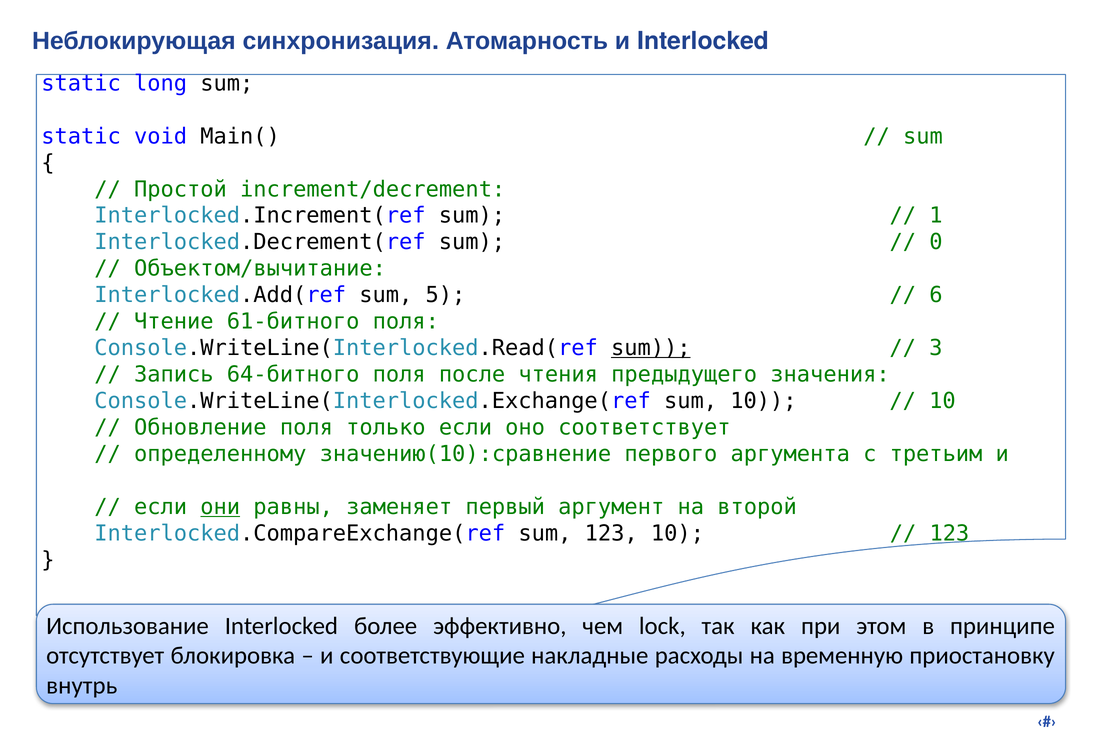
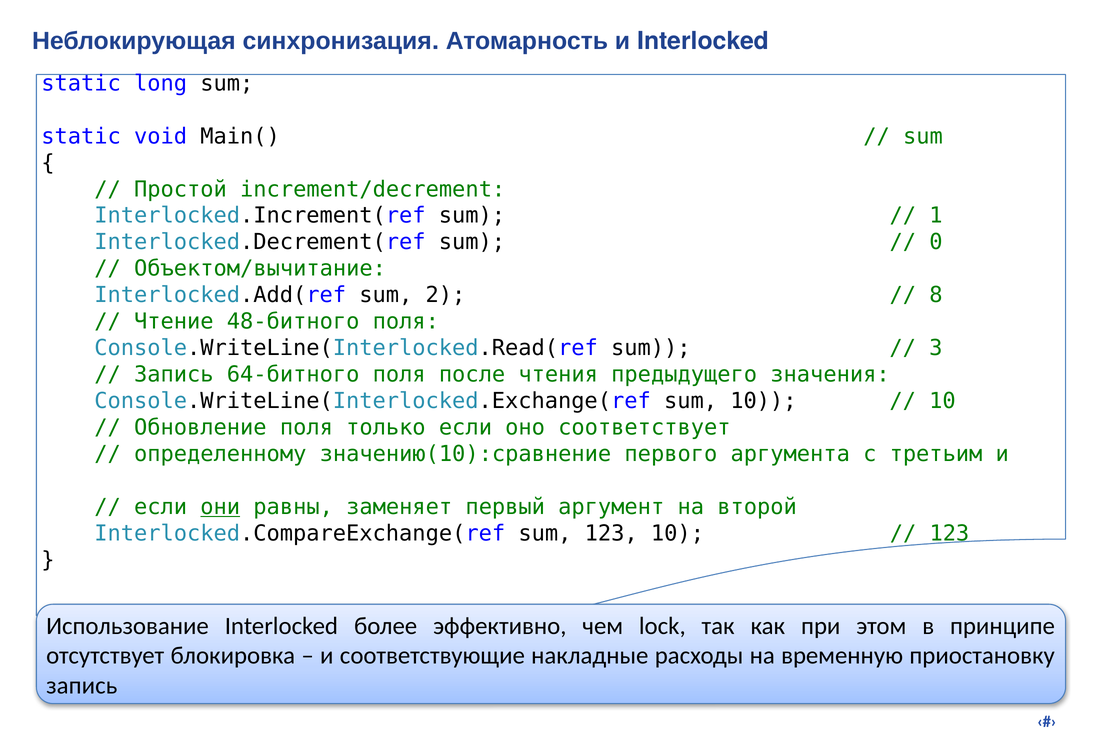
5: 5 -> 2
6: 6 -> 8
61-битного: 61-битного -> 48-битного
sum at (651, 348) underline: present -> none
внутрь at (82, 686): внутрь -> запись
